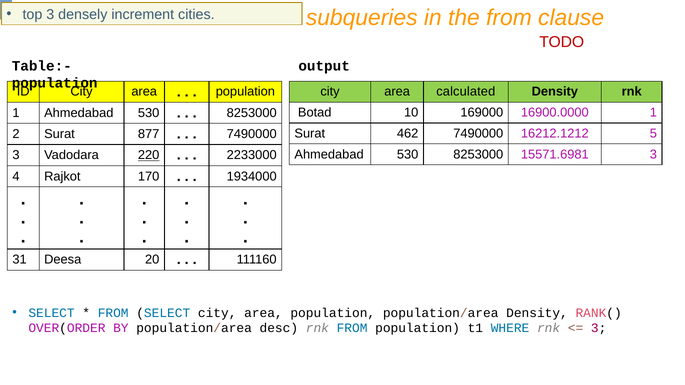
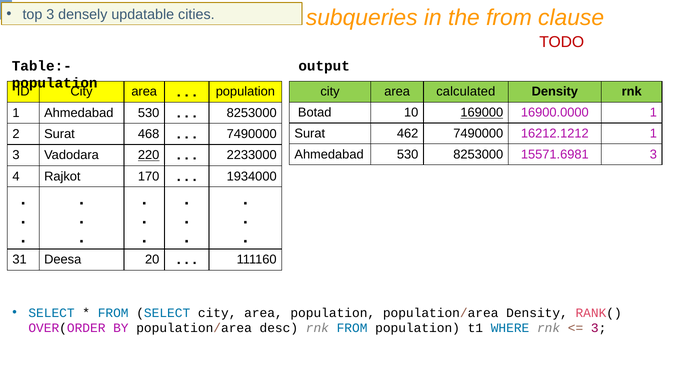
increment: increment -> updatable
169000 underline: none -> present
16212.1212 5: 5 -> 1
877: 877 -> 468
